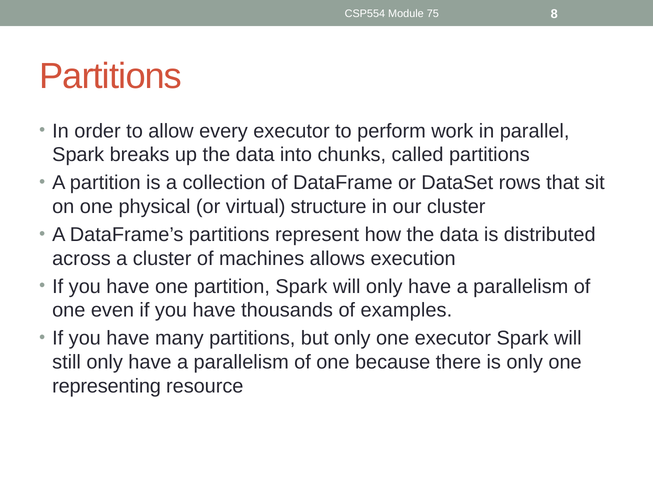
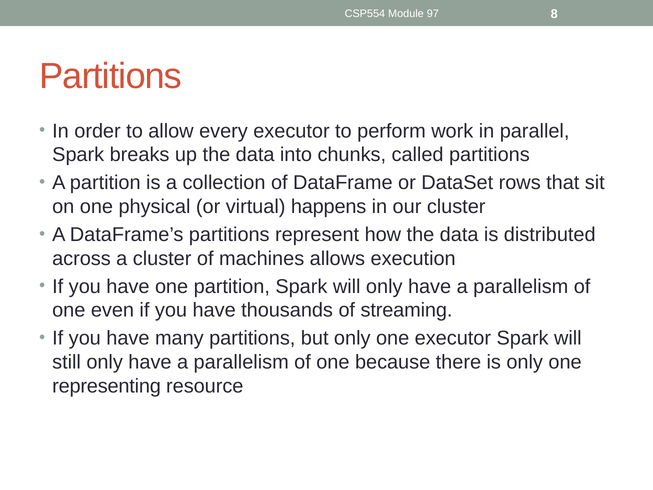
75: 75 -> 97
structure: structure -> happens
examples: examples -> streaming
